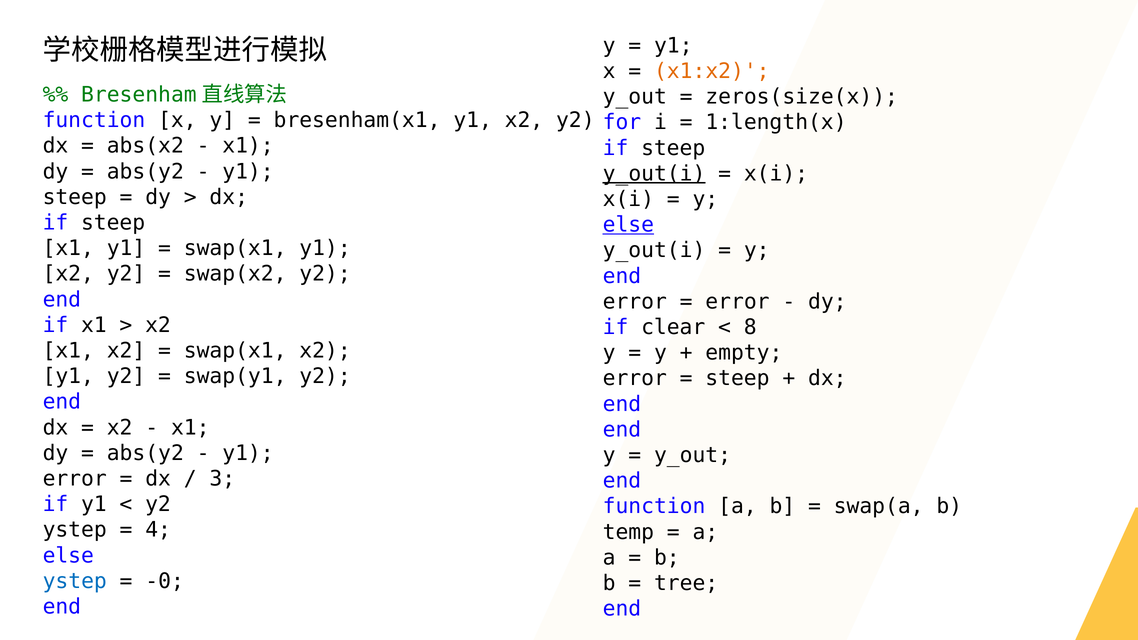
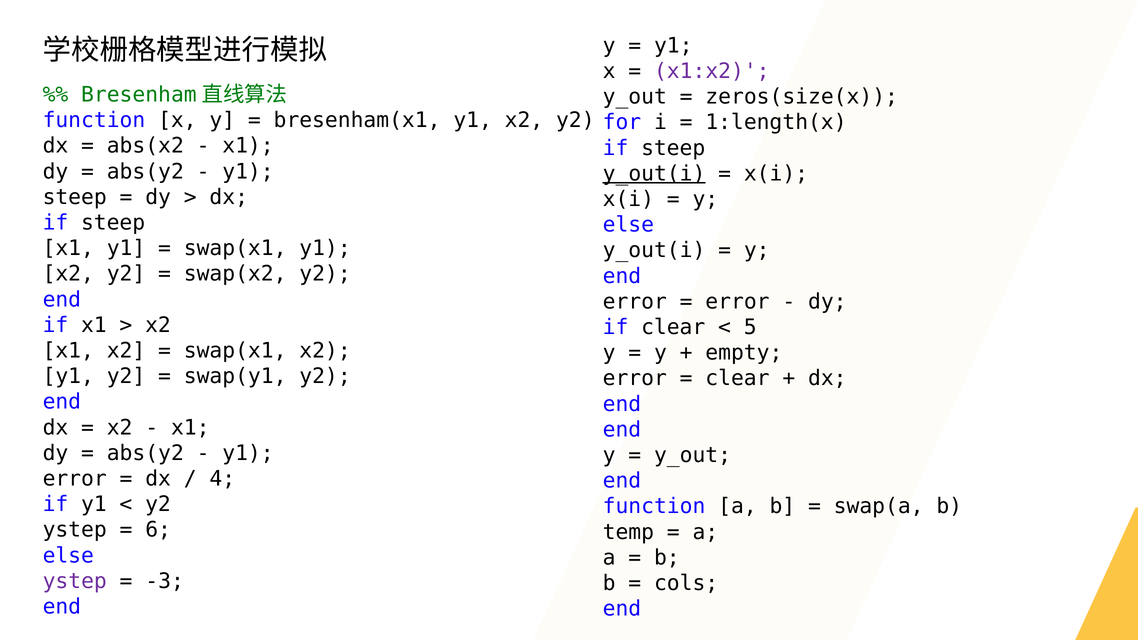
x1:x2 colour: orange -> purple
else at (628, 225) underline: present -> none
8: 8 -> 5
steep at (737, 378): steep -> clear
3: 3 -> 4
4: 4 -> 6
ystep at (75, 581) colour: blue -> purple
-0: -0 -> -3
tree: tree -> cols
